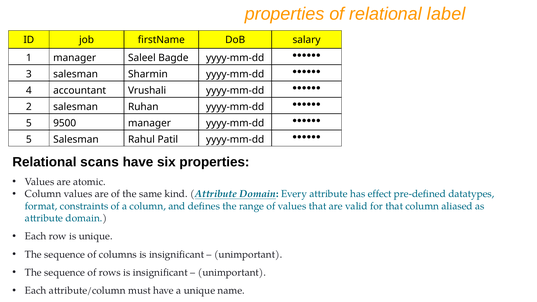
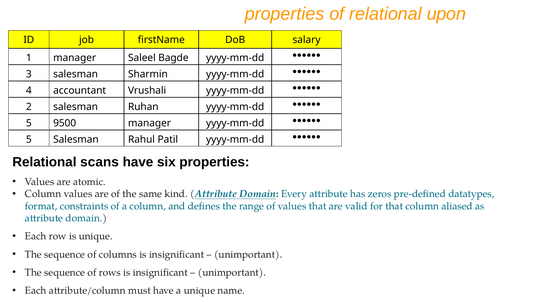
label: label -> upon
effect: effect -> zeros
